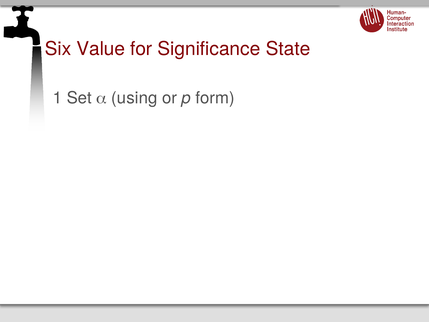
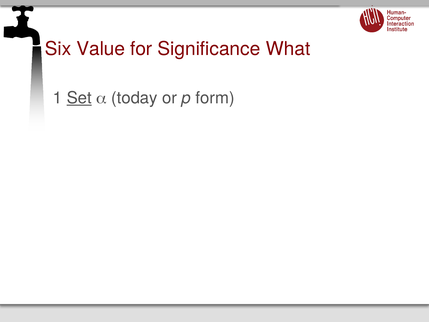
State: State -> What
Set underline: none -> present
using: using -> today
